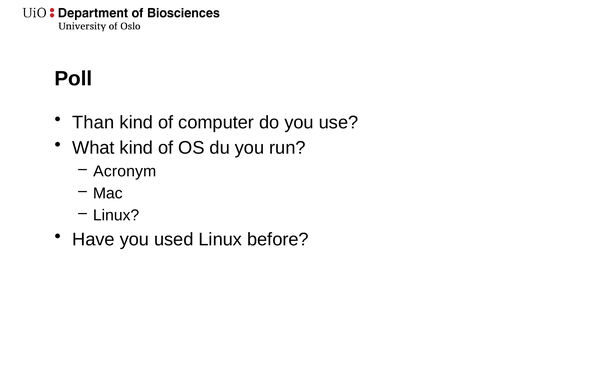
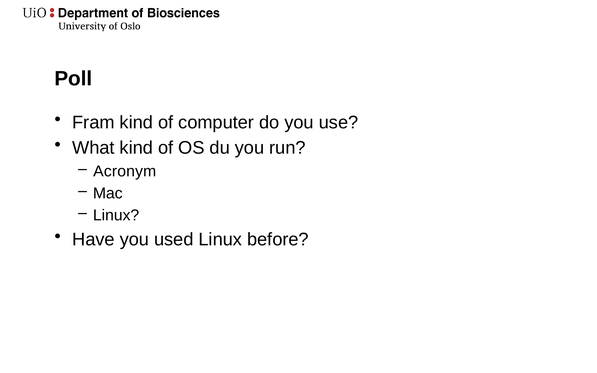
Than: Than -> Fram
